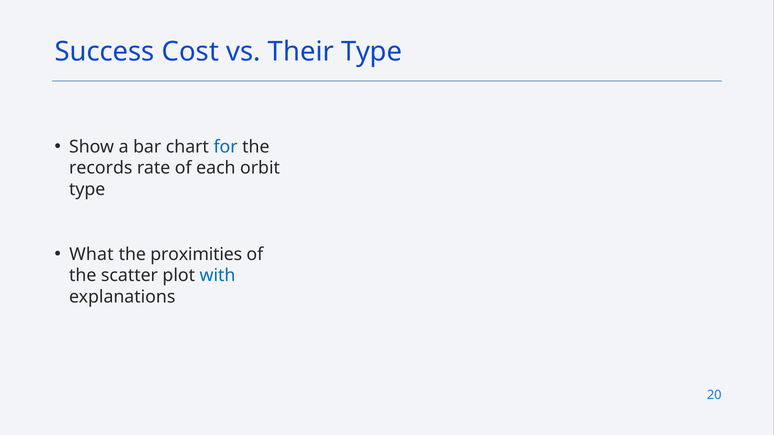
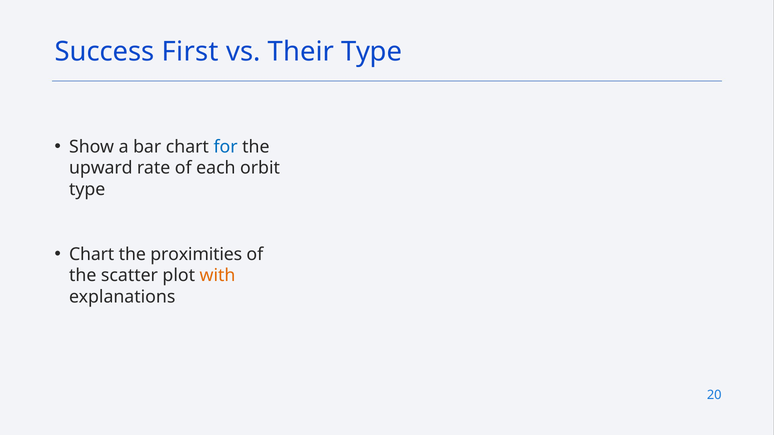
Cost: Cost -> First
records: records -> upward
What at (91, 255): What -> Chart
with colour: blue -> orange
